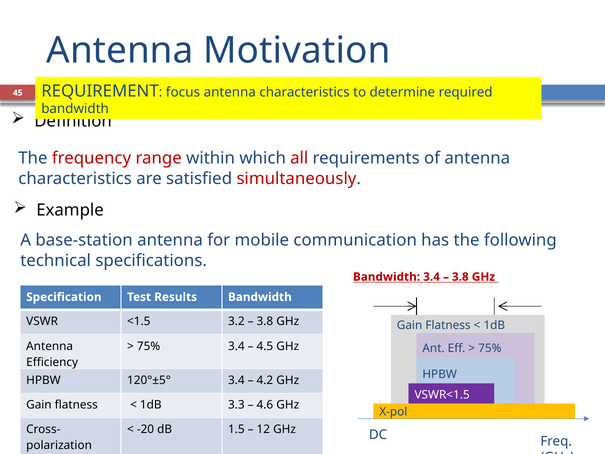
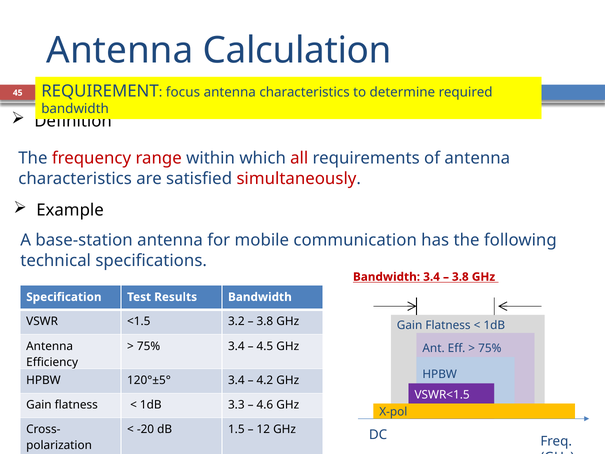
Motivation: Motivation -> Calculation
